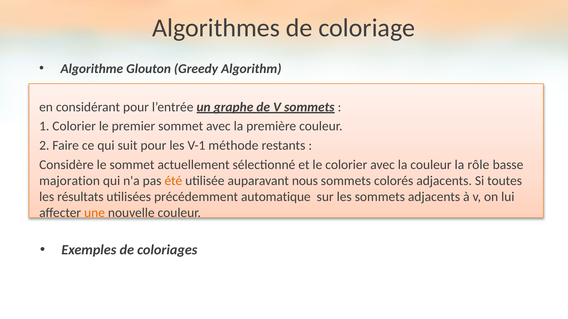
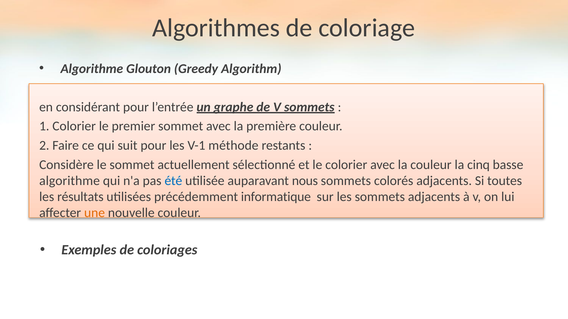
rôle: rôle -> cinq
majoration at (70, 181): majoration -> algorithme
été colour: orange -> blue
automatique: automatique -> informatique
